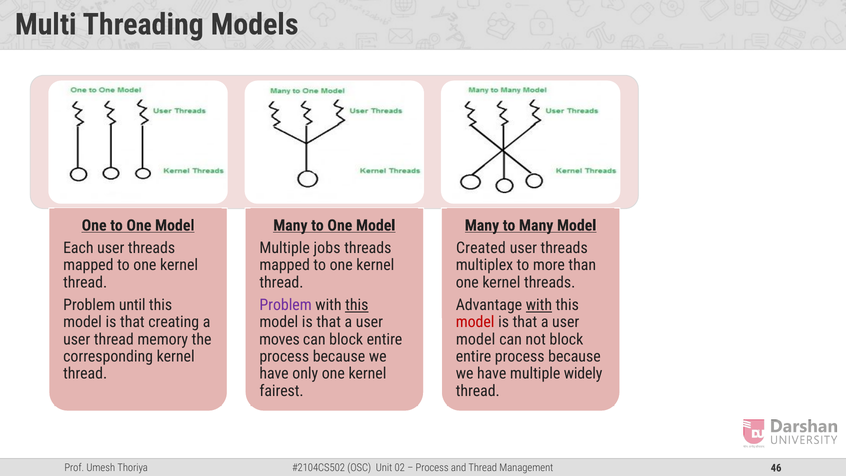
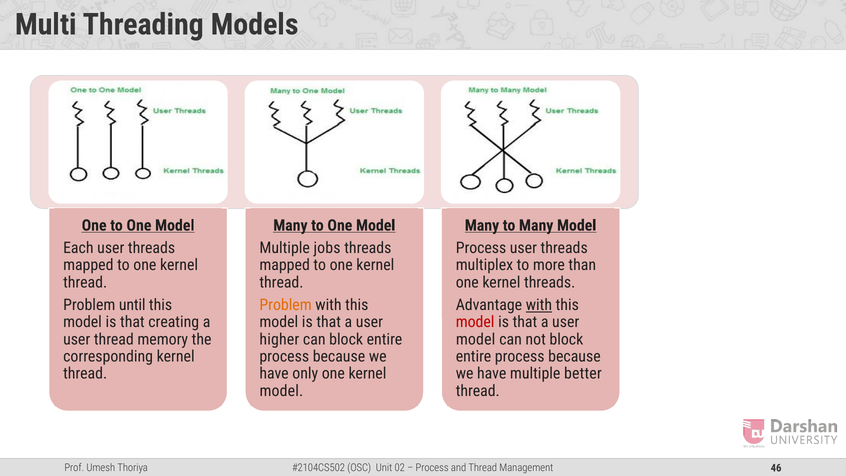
Created at (481, 248): Created -> Process
Problem at (286, 305) colour: purple -> orange
this at (357, 305) underline: present -> none
moves: moves -> higher
widely: widely -> better
fairest at (282, 391): fairest -> model
